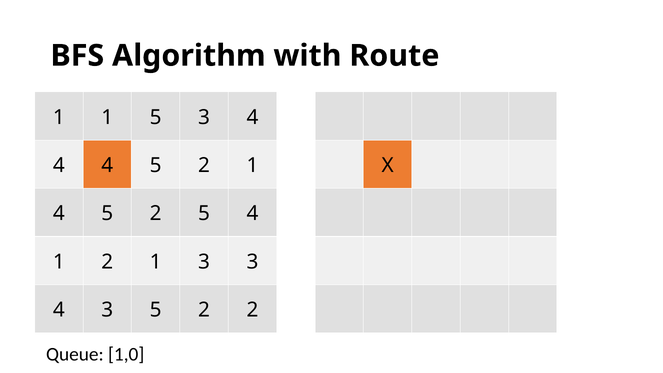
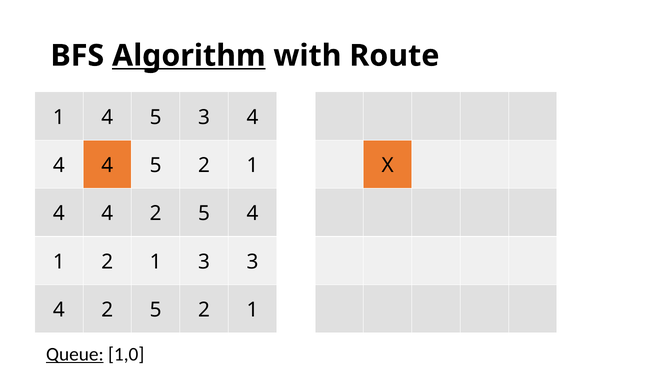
Algorithm underline: none -> present
1 at (107, 117): 1 -> 4
5 at (107, 214): 5 -> 4
3 at (107, 310): 3 -> 2
2 at (252, 310): 2 -> 1
Queue underline: none -> present
